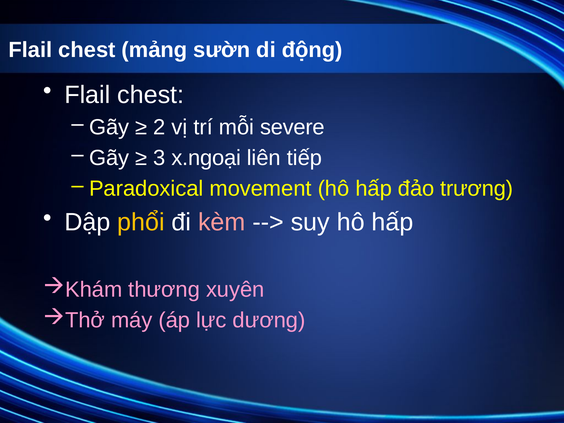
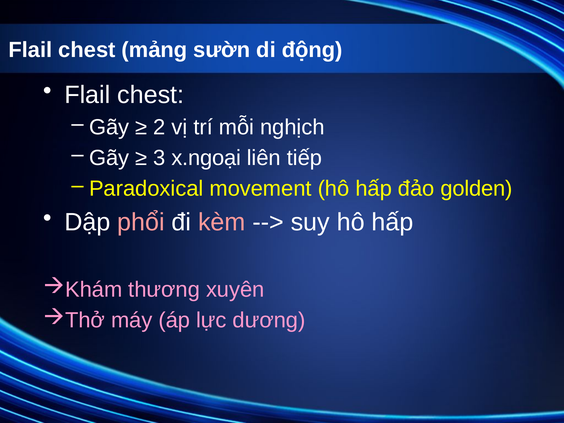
severe: severe -> nghịch
trương: trương -> golden
phổi colour: yellow -> pink
